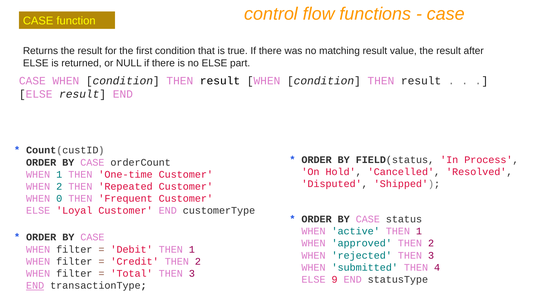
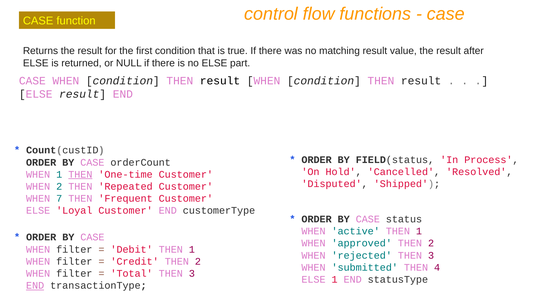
THEN at (80, 174) underline: none -> present
0: 0 -> 7
ELSE 9: 9 -> 1
